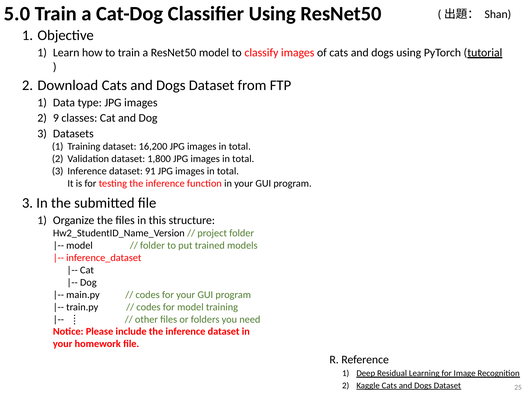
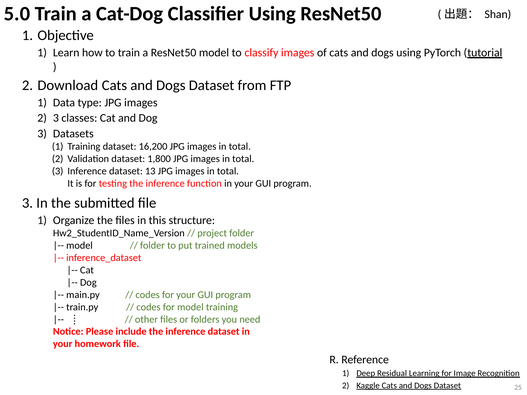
2 9: 9 -> 3
91: 91 -> 13
